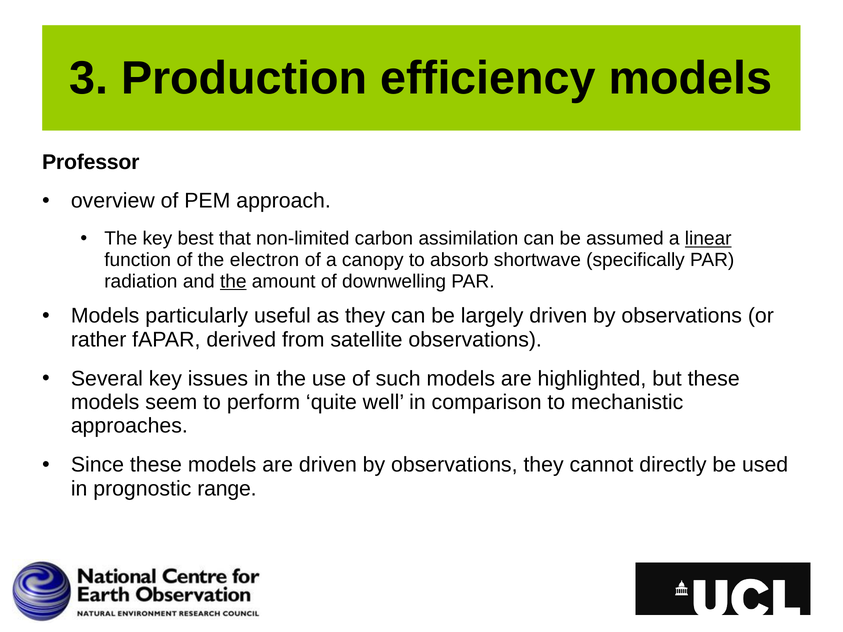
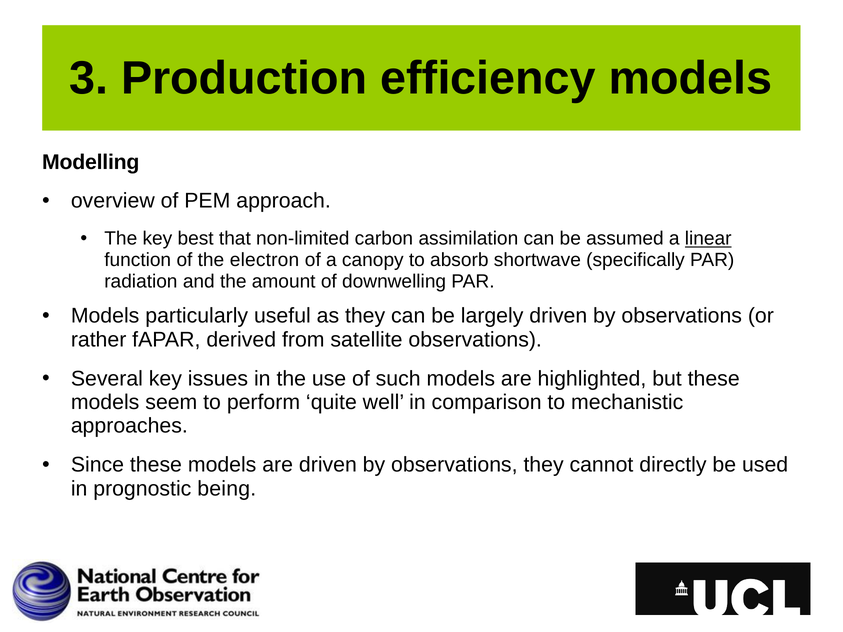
Professor: Professor -> Modelling
the at (233, 281) underline: present -> none
range: range -> being
